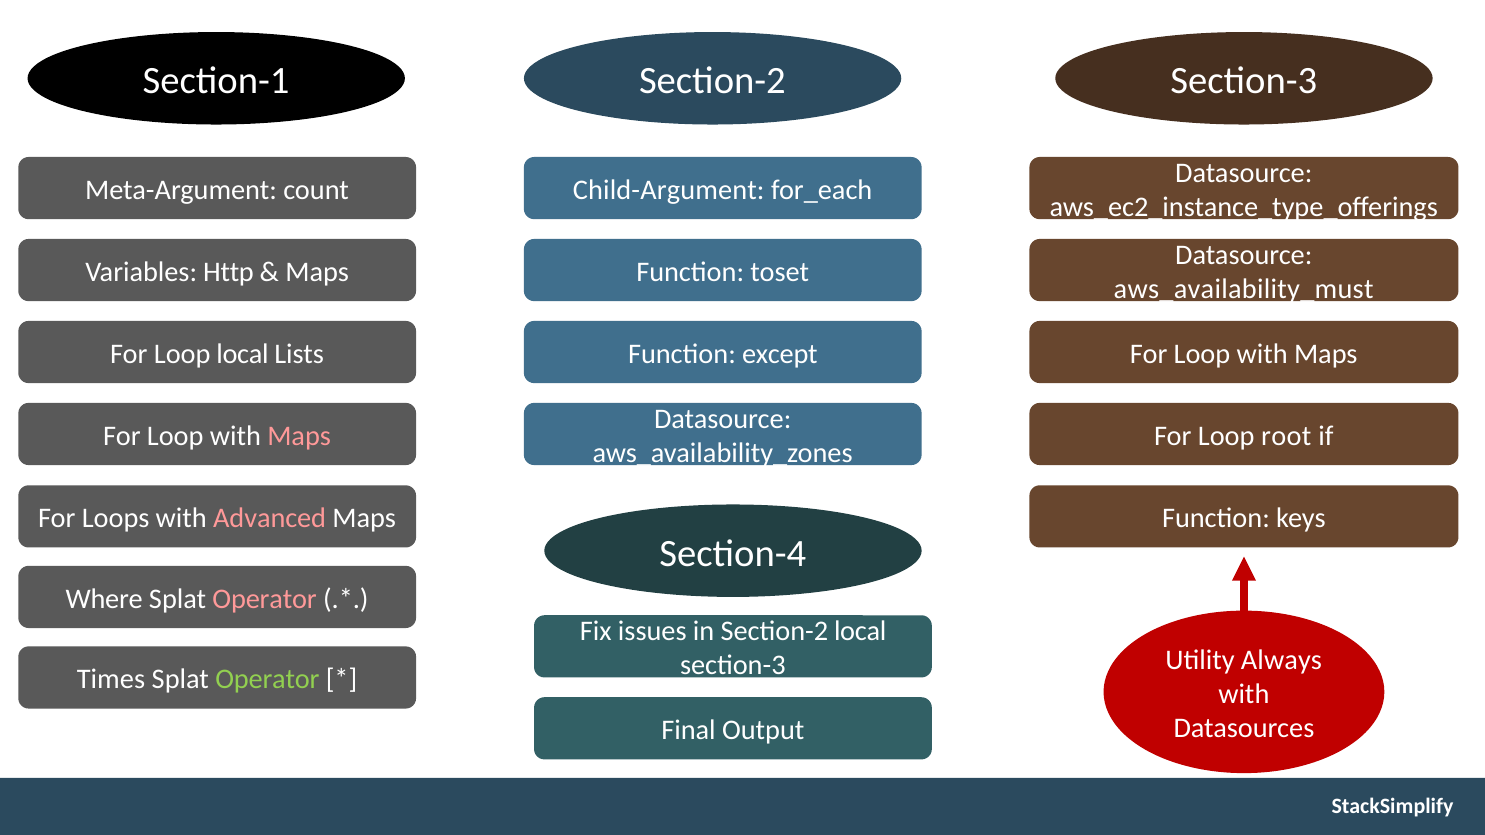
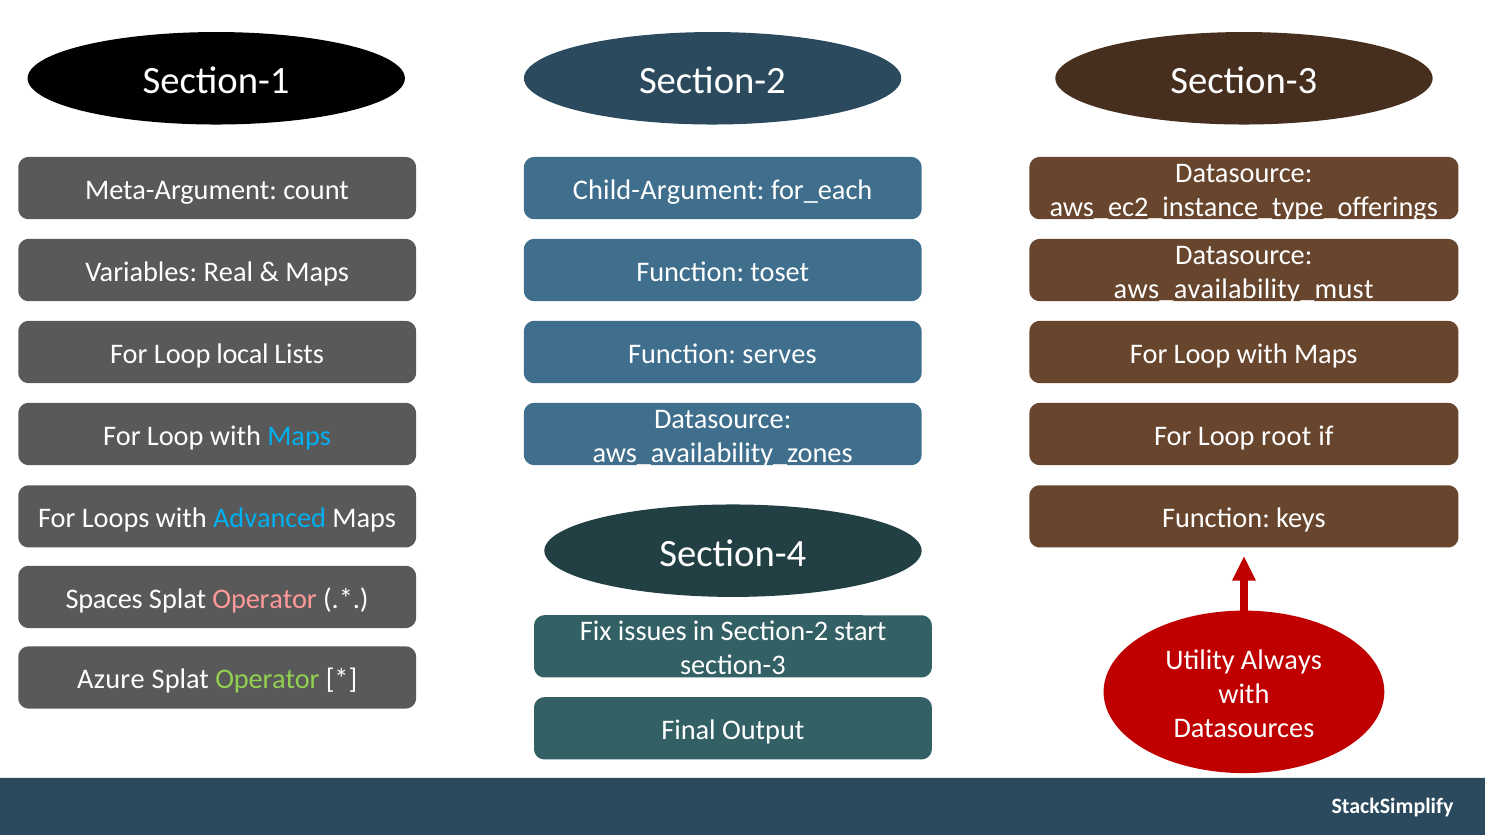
Http: Http -> Real
except: except -> serves
Maps at (299, 436) colour: pink -> light blue
Advanced colour: pink -> light blue
Where: Where -> Spaces
Section-2 local: local -> start
Times: Times -> Azure
